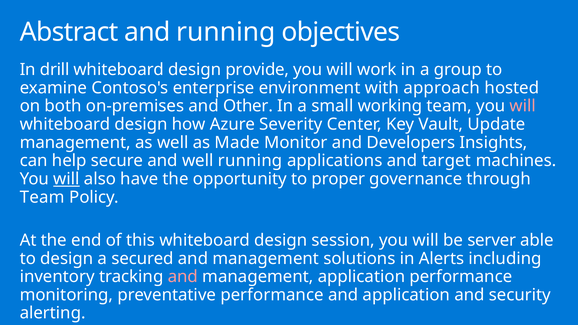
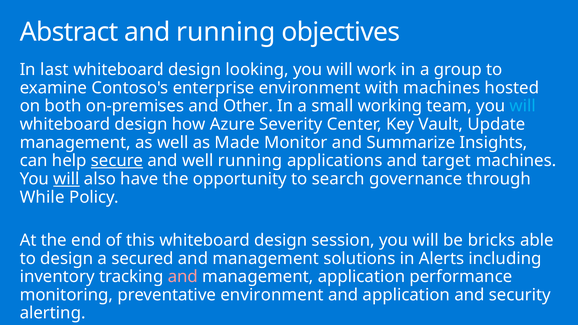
drill: drill -> last
provide: provide -> looking
with approach: approach -> machines
will at (523, 106) colour: pink -> light blue
Developers: Developers -> Summarize
secure underline: none -> present
proper: proper -> search
Team at (42, 197): Team -> While
server: server -> bricks
preventative performance: performance -> environment
